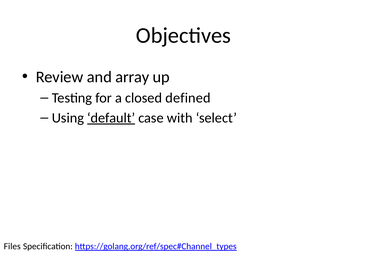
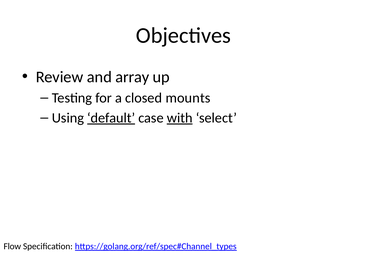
defined: defined -> mounts
with underline: none -> present
Files: Files -> Flow
